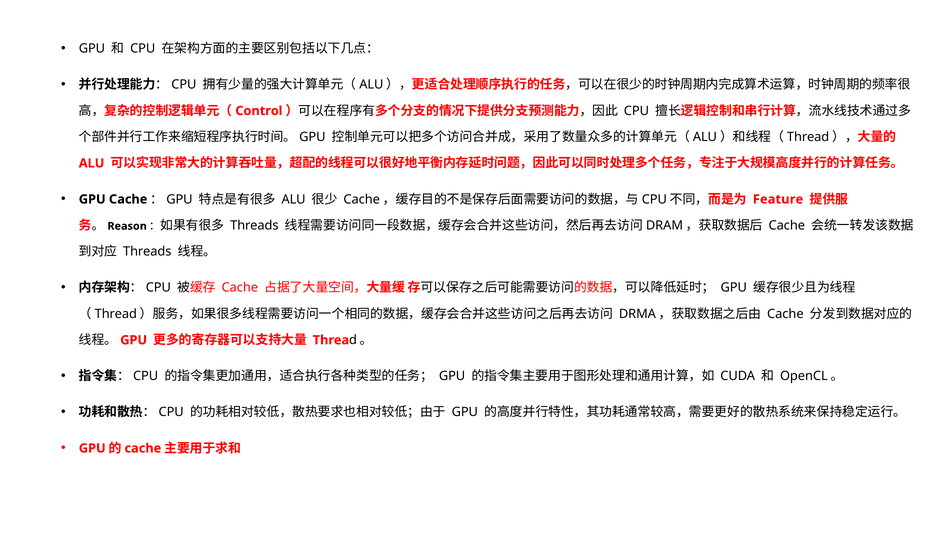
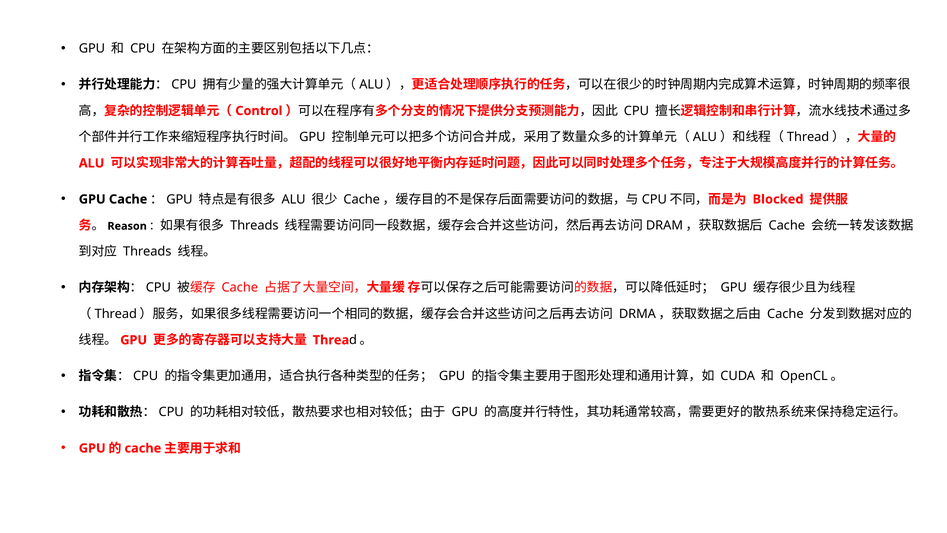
Feature: Feature -> Blocked
